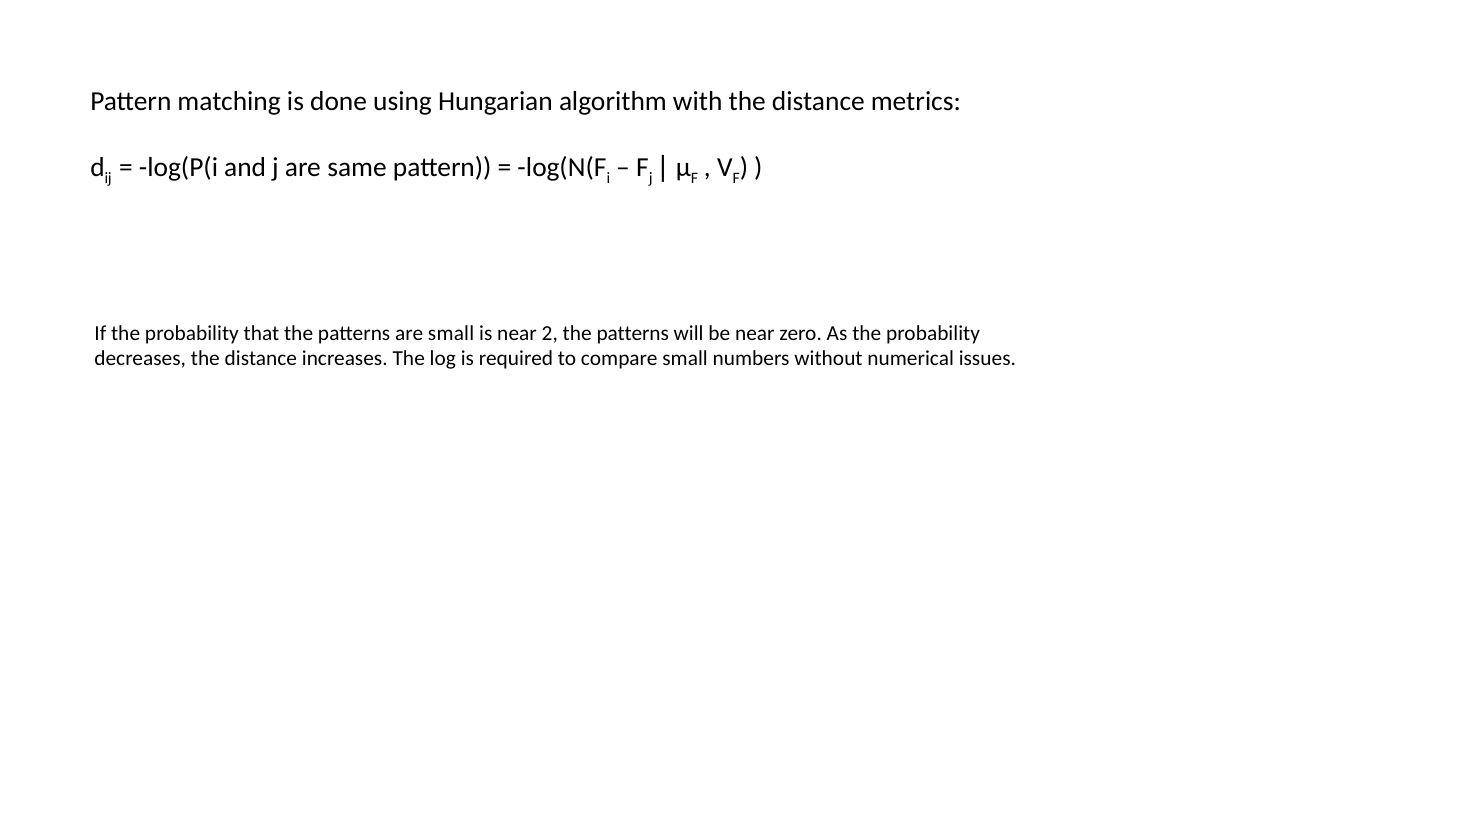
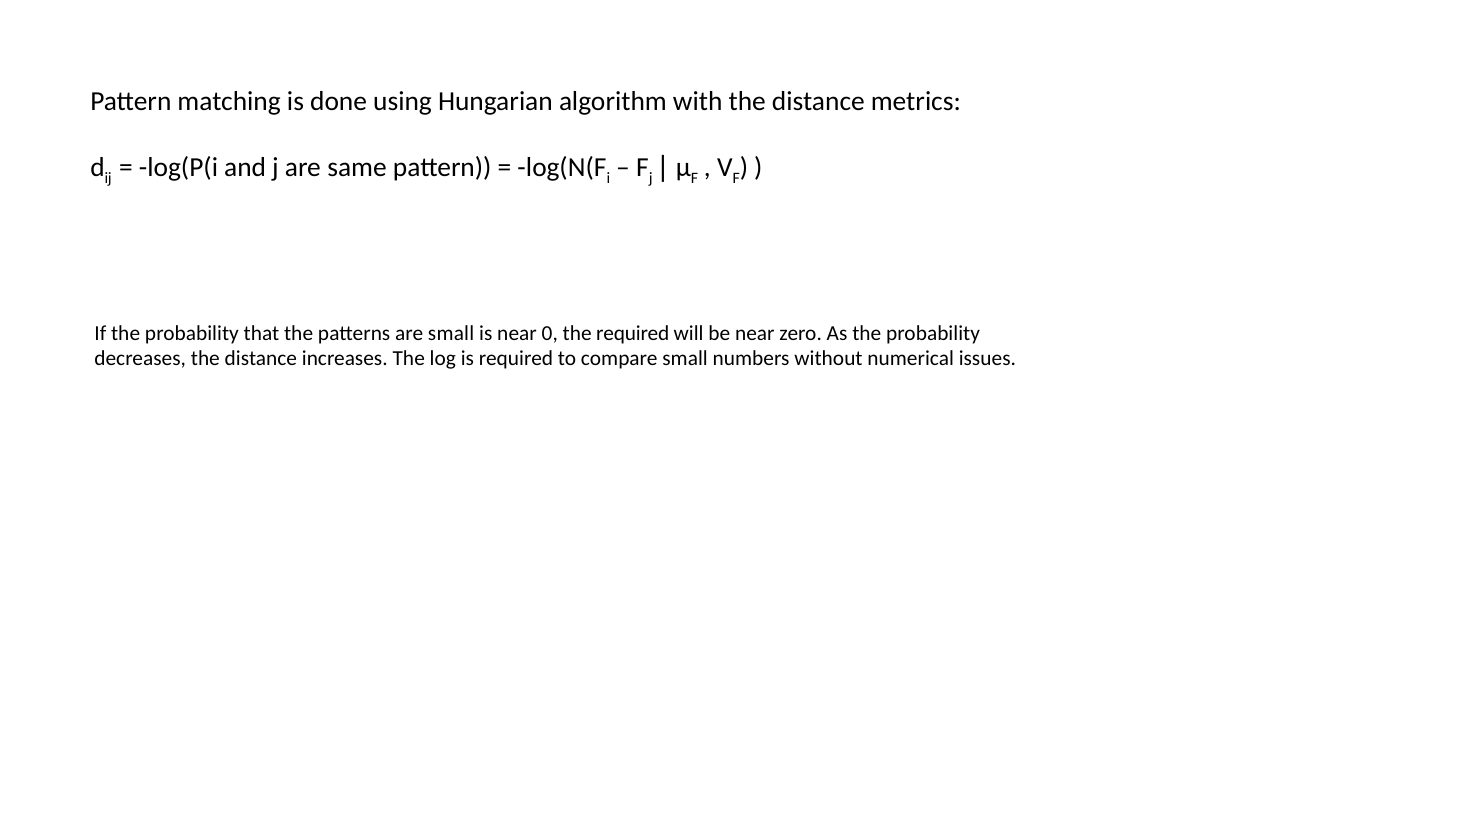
2: 2 -> 0
patterns at (633, 333): patterns -> required
